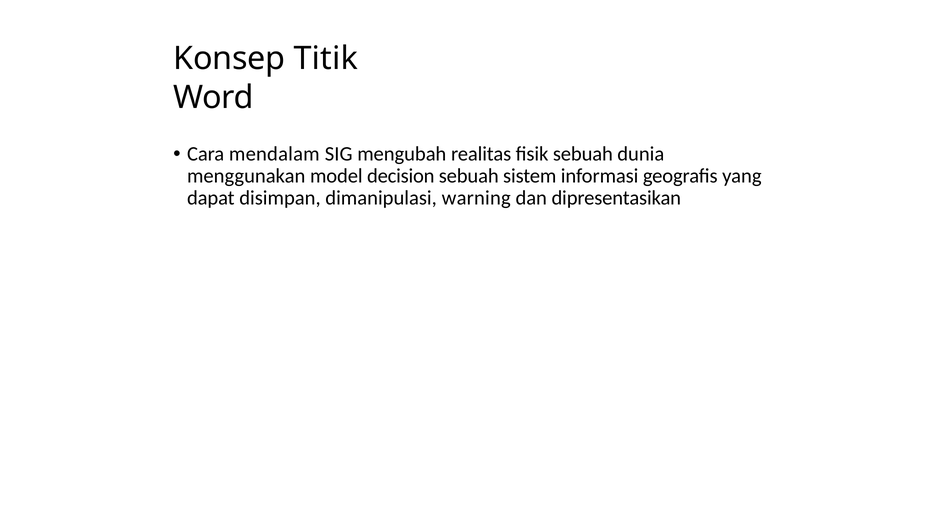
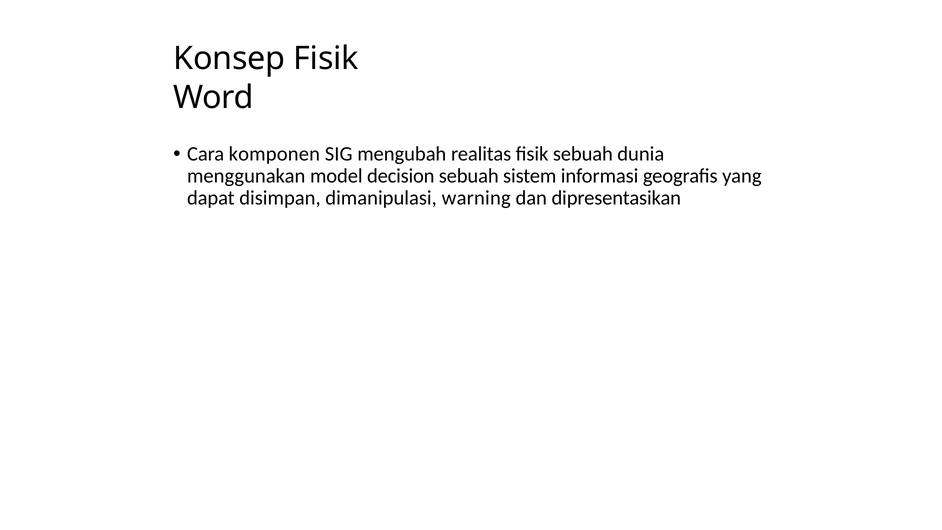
Konsep Titik: Titik -> Fisik
mendalam: mendalam -> komponen
